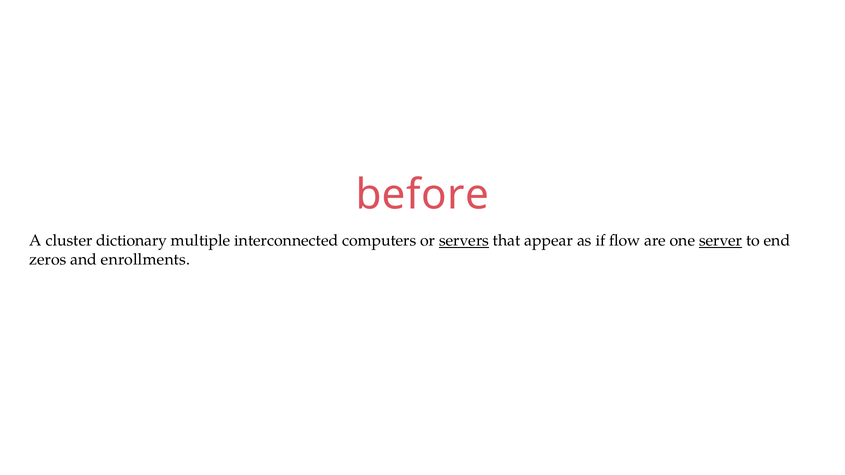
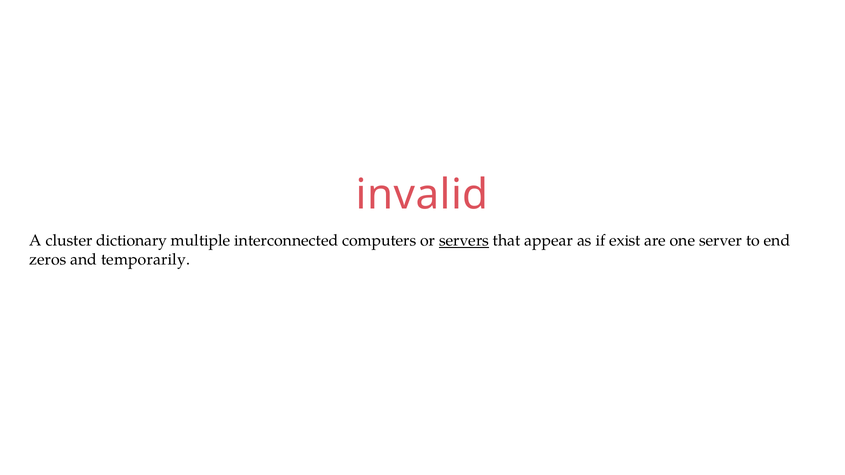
before: before -> invalid
flow: flow -> exist
server underline: present -> none
enrollments: enrollments -> temporarily
